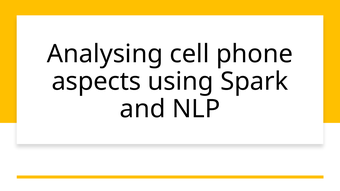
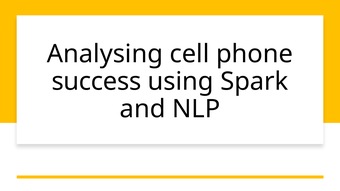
aspects: aspects -> success
